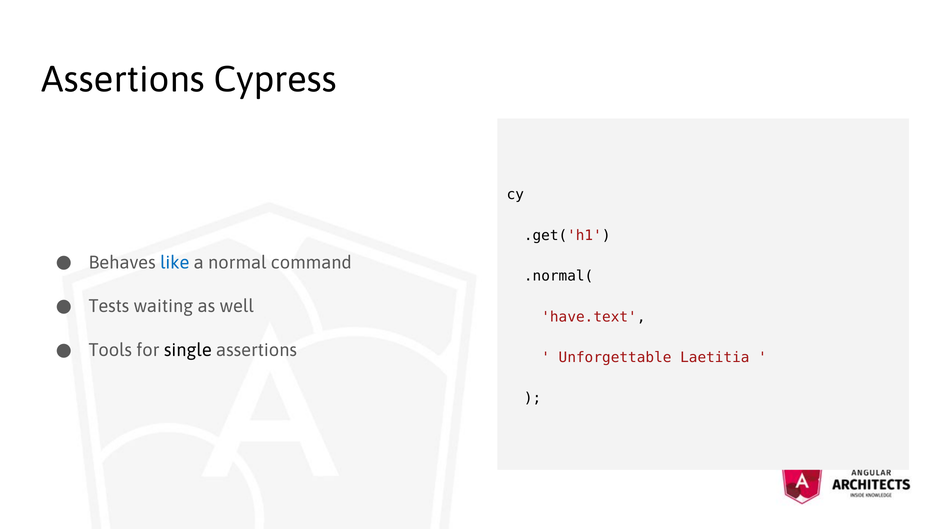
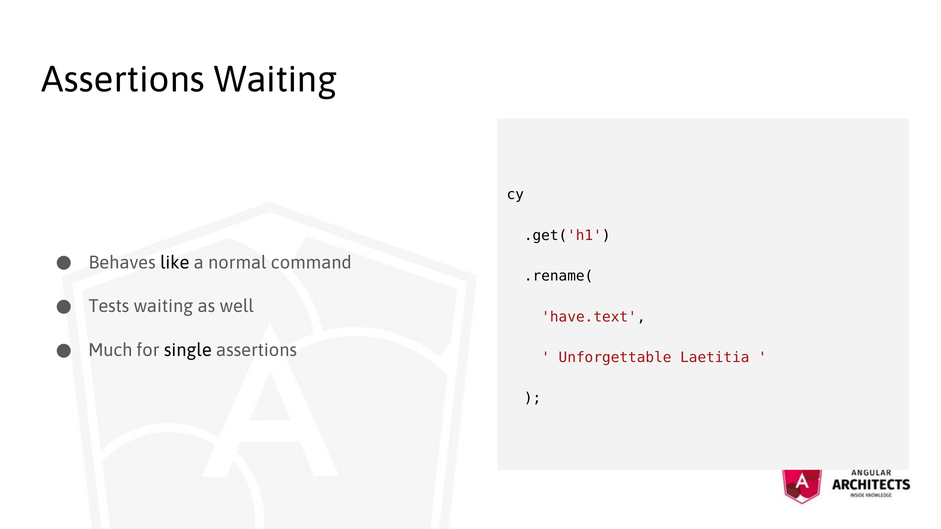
Assertions Cypress: Cypress -> Waiting
like colour: blue -> black
.normal(: .normal( -> .rename(
Tools: Tools -> Much
